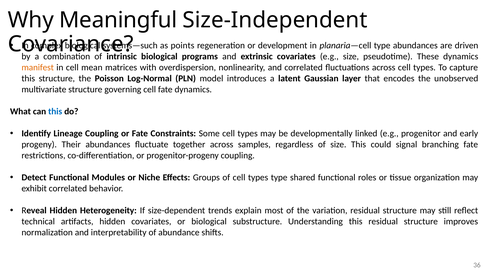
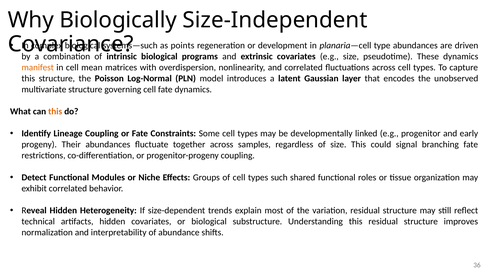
Meaningful: Meaningful -> Biologically
this at (55, 112) colour: blue -> orange
types type: type -> such
